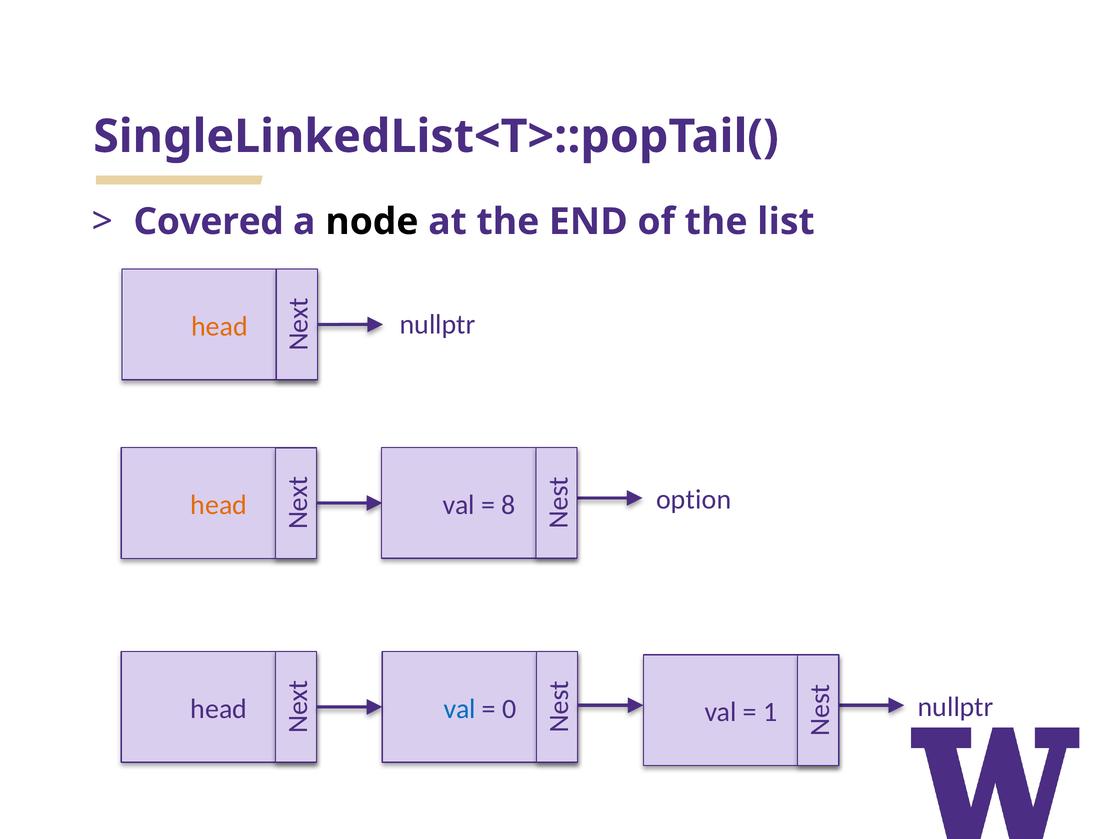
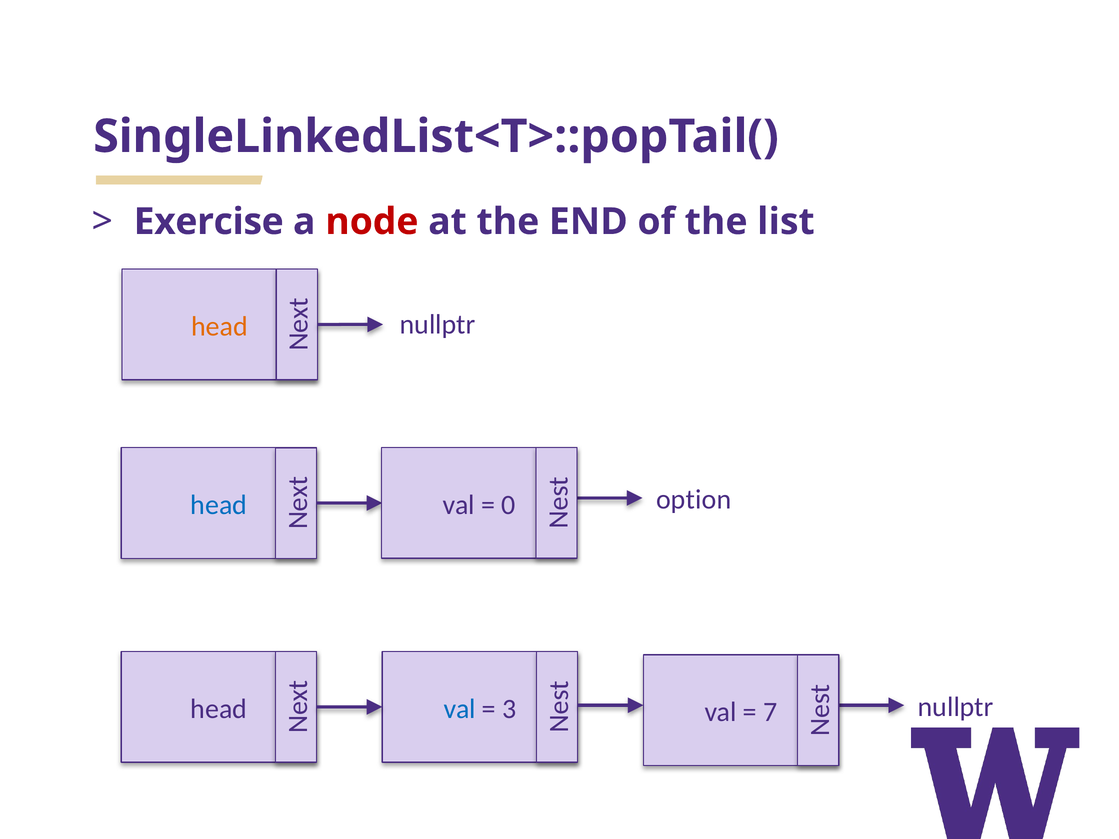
Covered: Covered -> Exercise
node colour: black -> red
8: 8 -> 0
head at (219, 505) colour: orange -> blue
0: 0 -> 3
1: 1 -> 7
